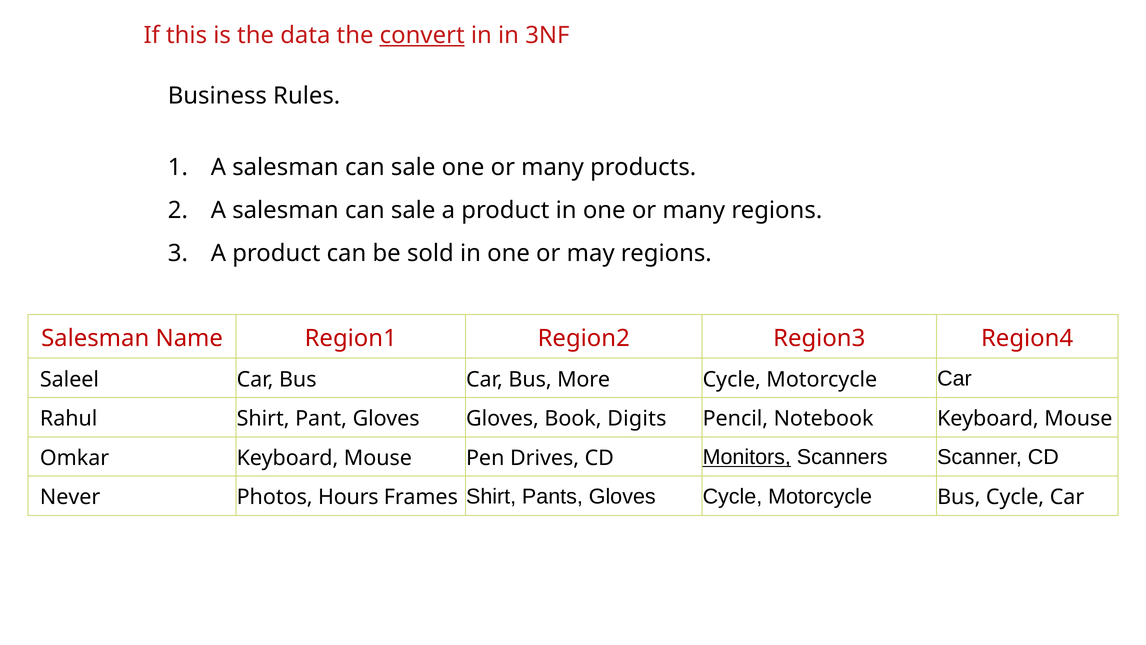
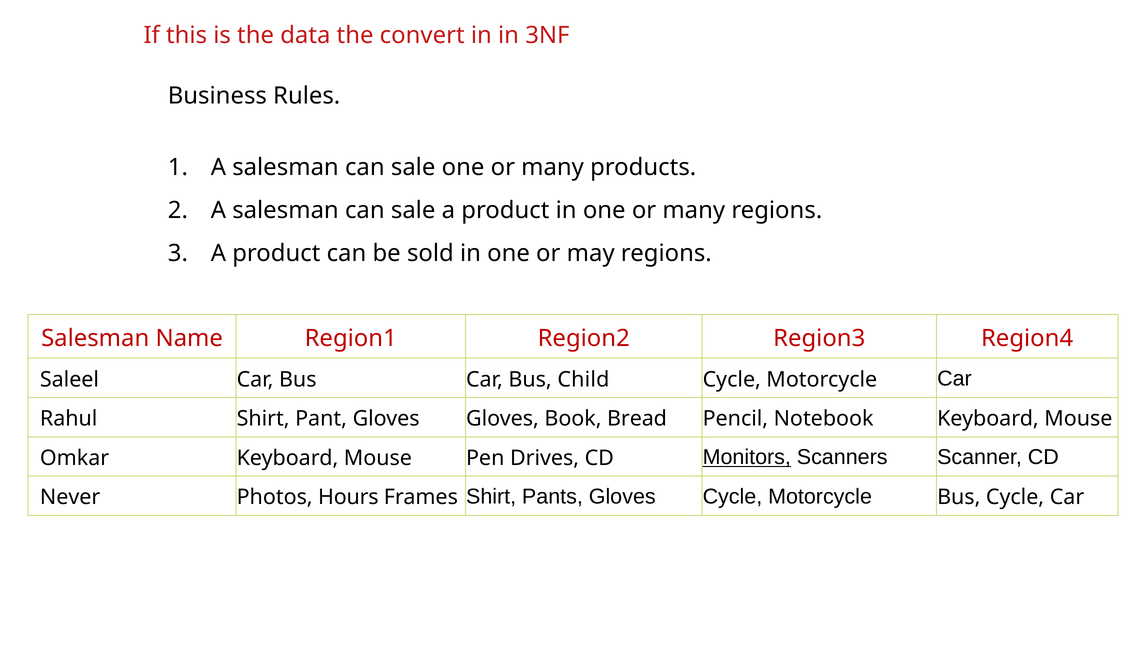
convert underline: present -> none
More: More -> Child
Digits: Digits -> Bread
